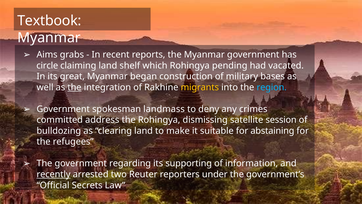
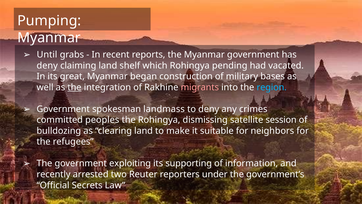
Textbook: Textbook -> Pumping
Aims: Aims -> Until
circle at (47, 65): circle -> deny
migrants colour: yellow -> pink
address: address -> peoples
abstaining: abstaining -> neighbors
regarding: regarding -> exploiting
recently underline: present -> none
